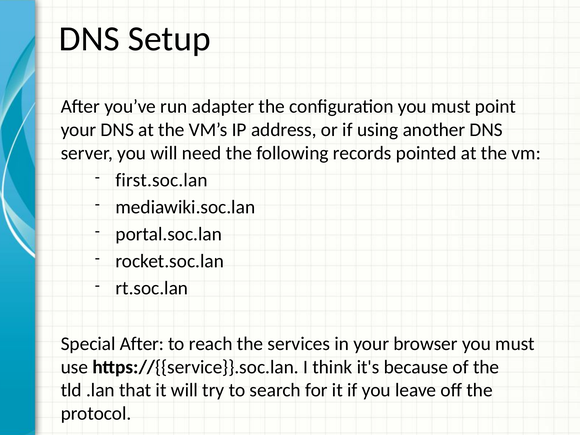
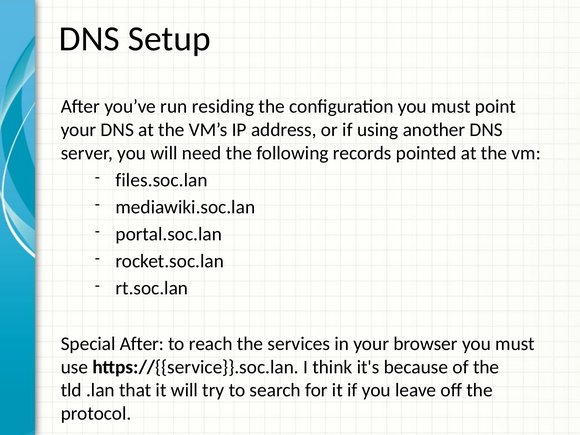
adapter: adapter -> residing
first.soc.lan: first.soc.lan -> files.soc.lan
